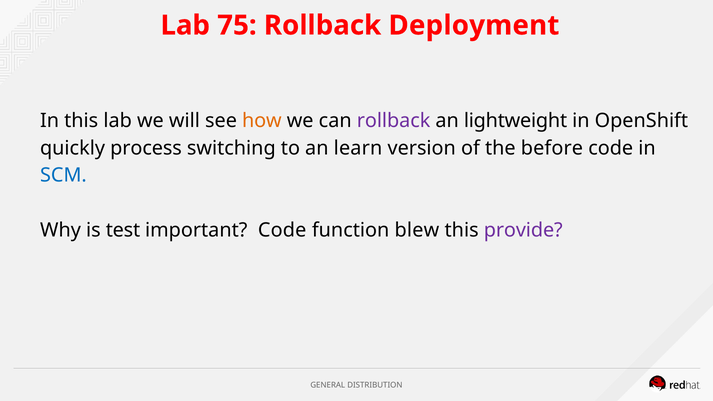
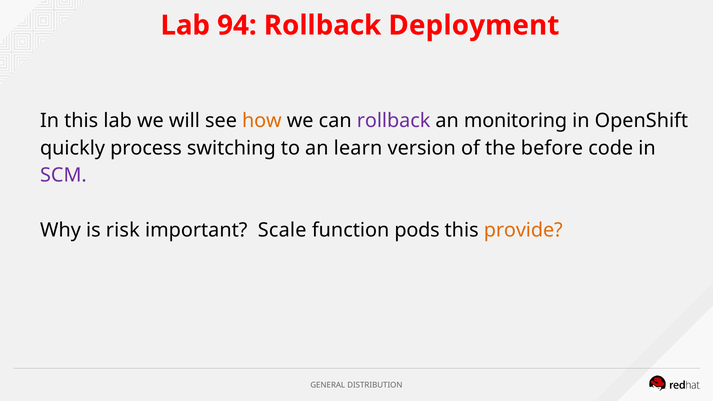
75: 75 -> 94
lightweight: lightweight -> monitoring
SCM colour: blue -> purple
test: test -> risk
important Code: Code -> Scale
blew: blew -> pods
provide colour: purple -> orange
